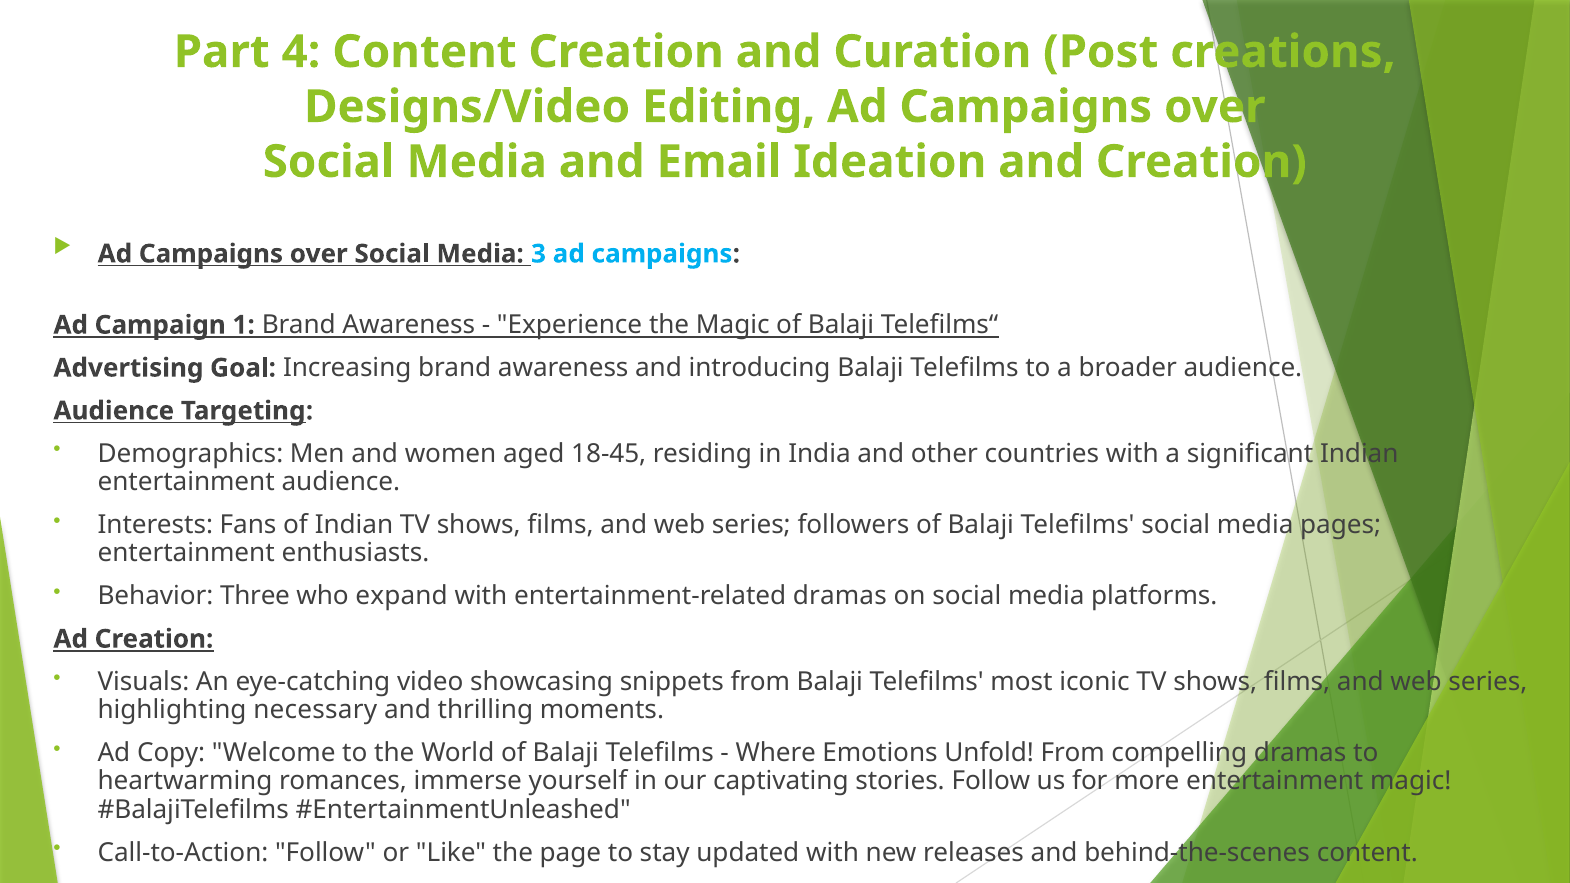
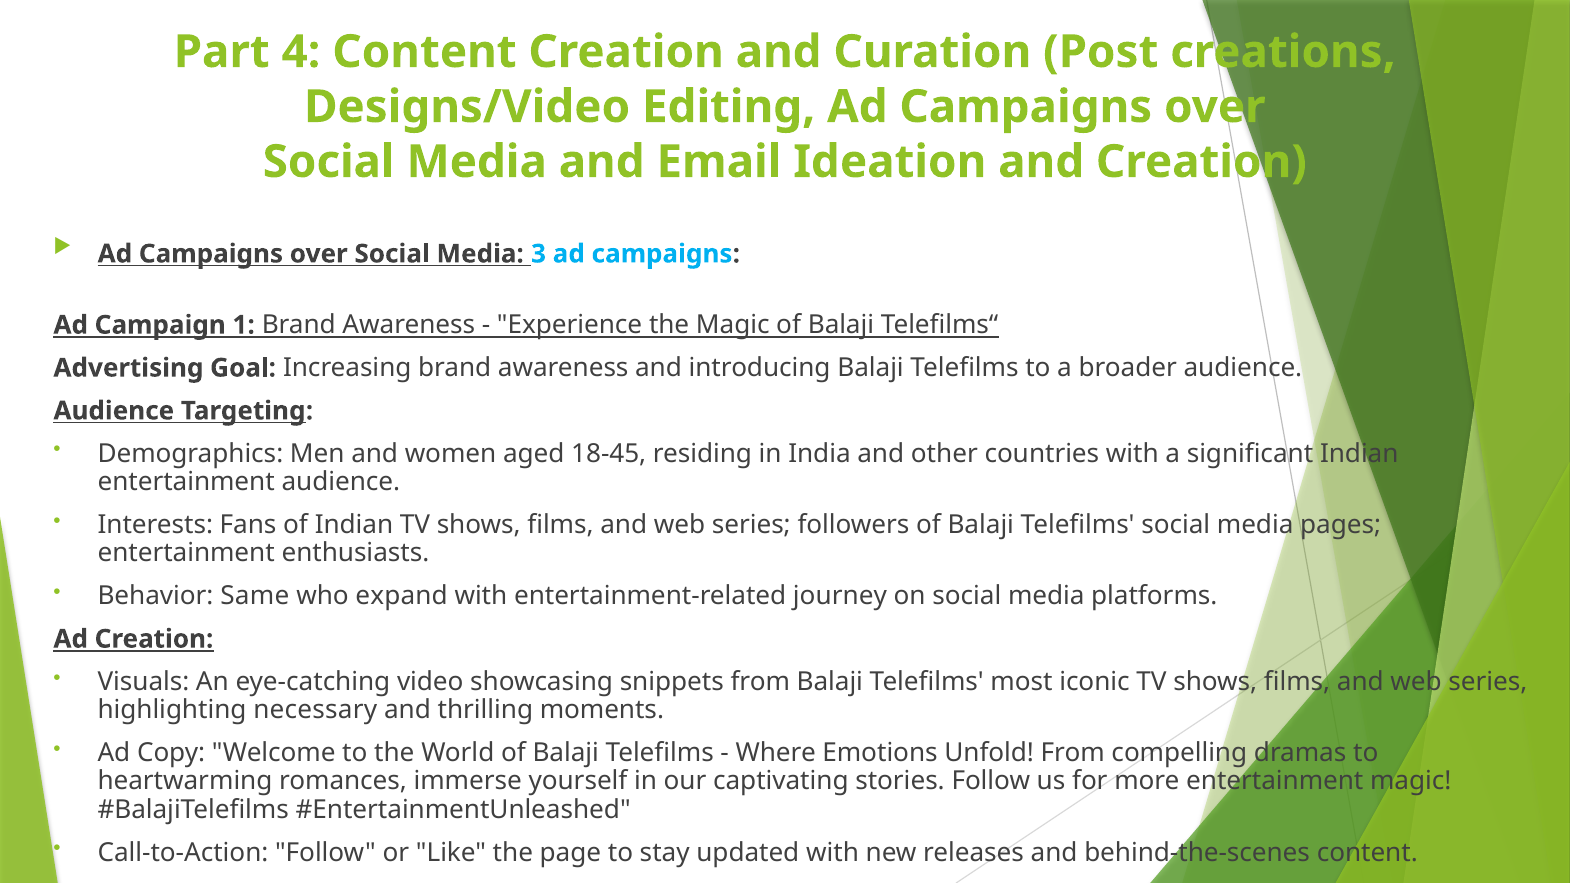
Three: Three -> Same
entertainment-related dramas: dramas -> journey
